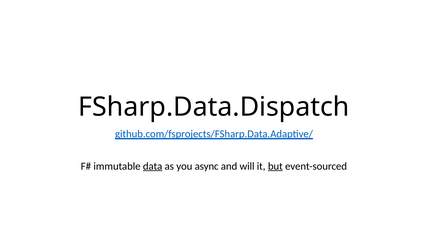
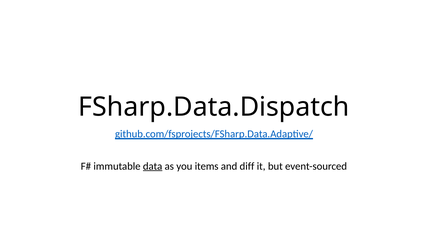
async: async -> items
will: will -> diff
but underline: present -> none
